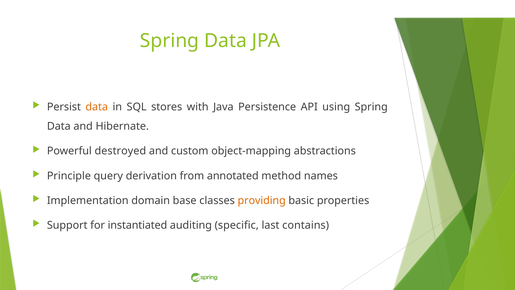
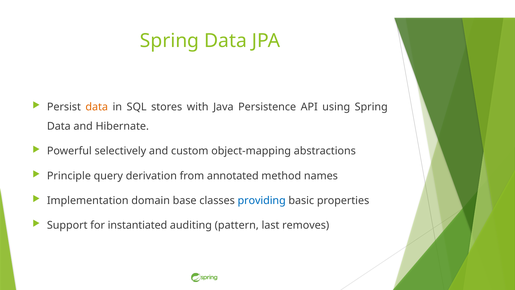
destroyed: destroyed -> selectively
providing colour: orange -> blue
specific: specific -> pattern
contains: contains -> removes
